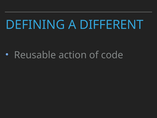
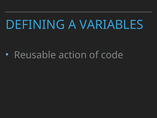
DIFFERENT: DIFFERENT -> VARIABLES
